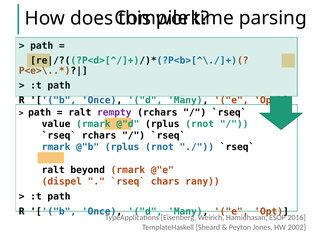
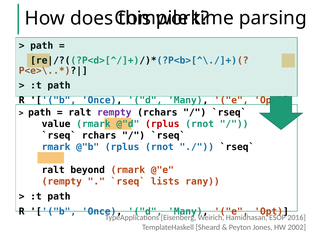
rplus at (162, 124) colour: black -> red
dispel at (62, 181): dispel -> rempty
chars: chars -> lists
